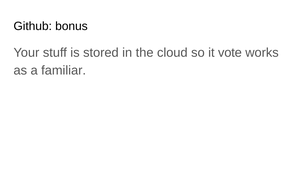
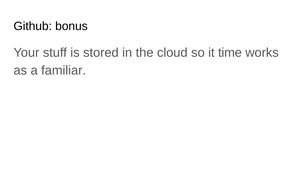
vote: vote -> time
